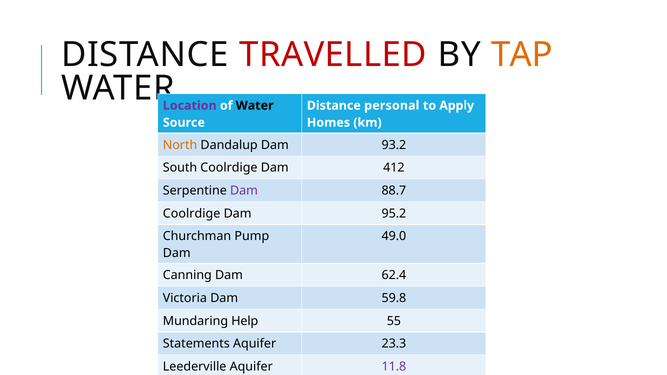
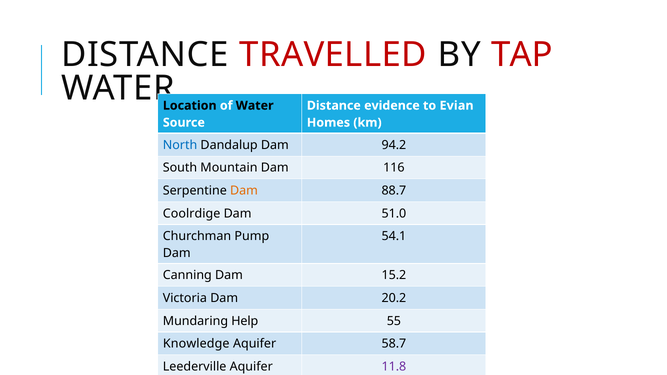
TAP colour: orange -> red
Location colour: purple -> black
personal: personal -> evidence
Apply: Apply -> Evian
North colour: orange -> blue
93.2: 93.2 -> 94.2
South Coolrdige: Coolrdige -> Mountain
412: 412 -> 116
Dam at (244, 191) colour: purple -> orange
95.2: 95.2 -> 51.0
49.0: 49.0 -> 54.1
62.4: 62.4 -> 15.2
59.8: 59.8 -> 20.2
Statements: Statements -> Knowledge
23.3: 23.3 -> 58.7
